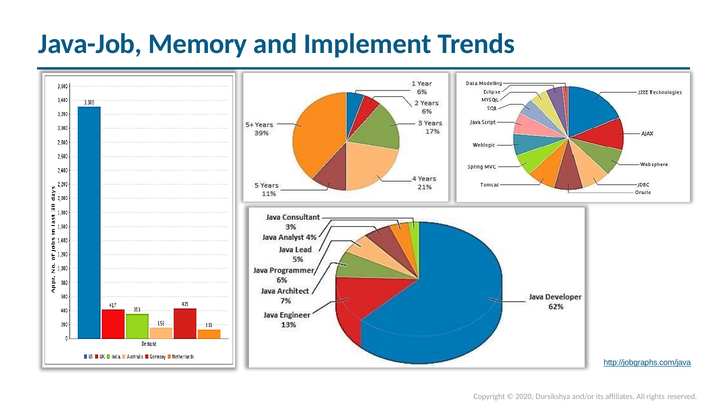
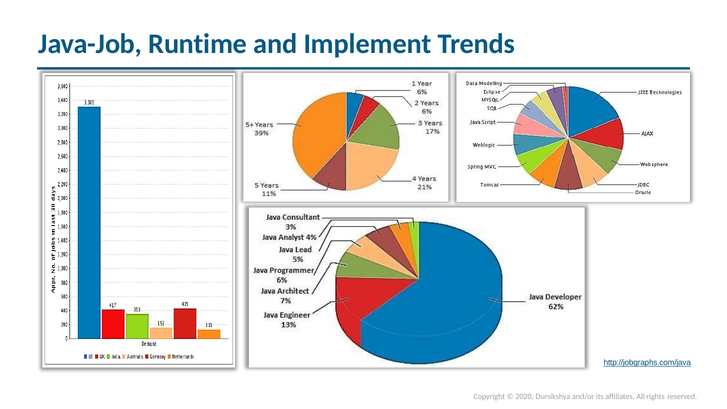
Memory: Memory -> Runtime
